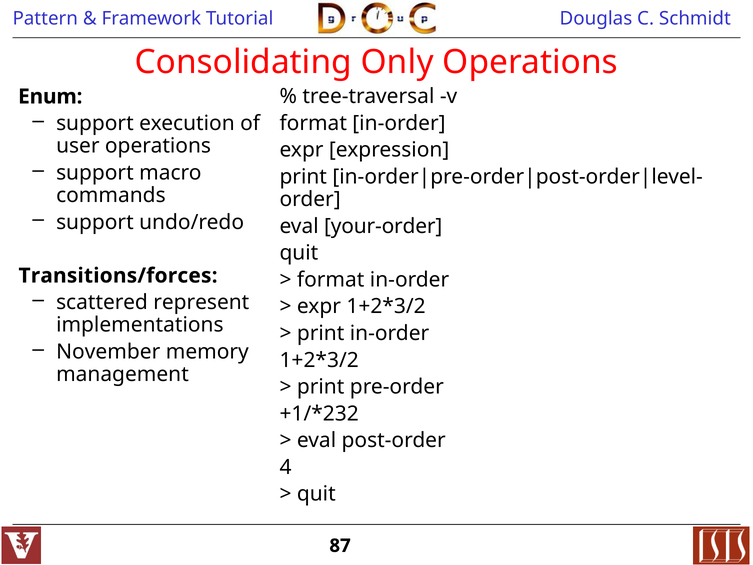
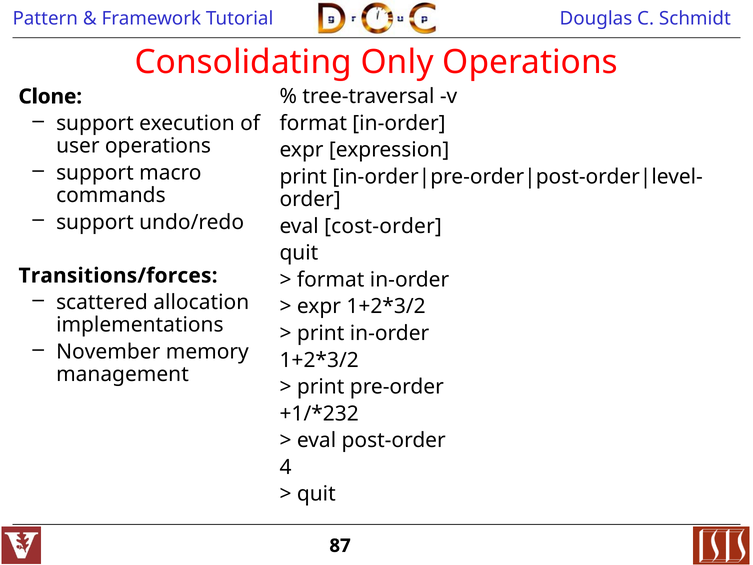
Enum: Enum -> Clone
your-order: your-order -> cost-order
represent: represent -> allocation
